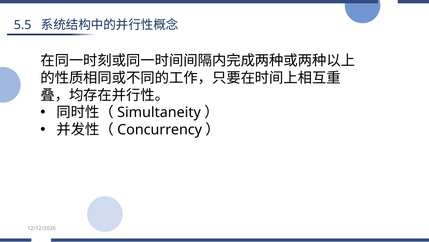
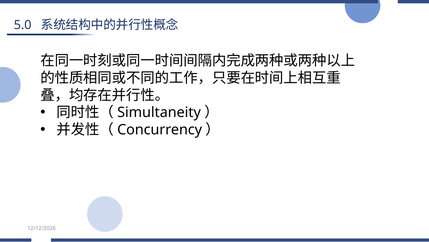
5.5: 5.5 -> 5.0
